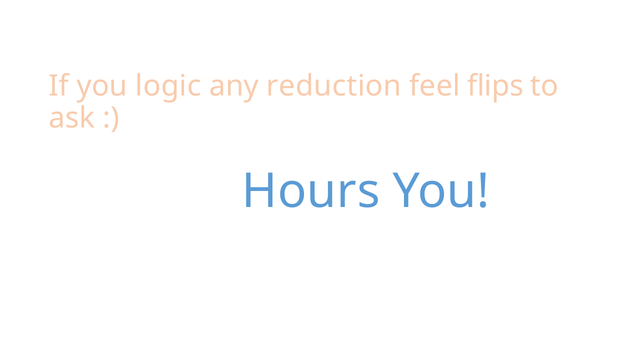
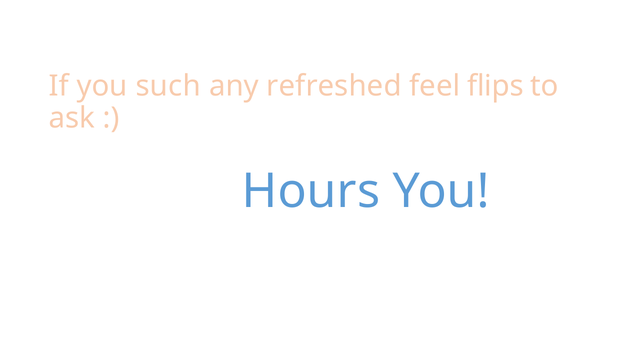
logic: logic -> such
reduction: reduction -> refreshed
